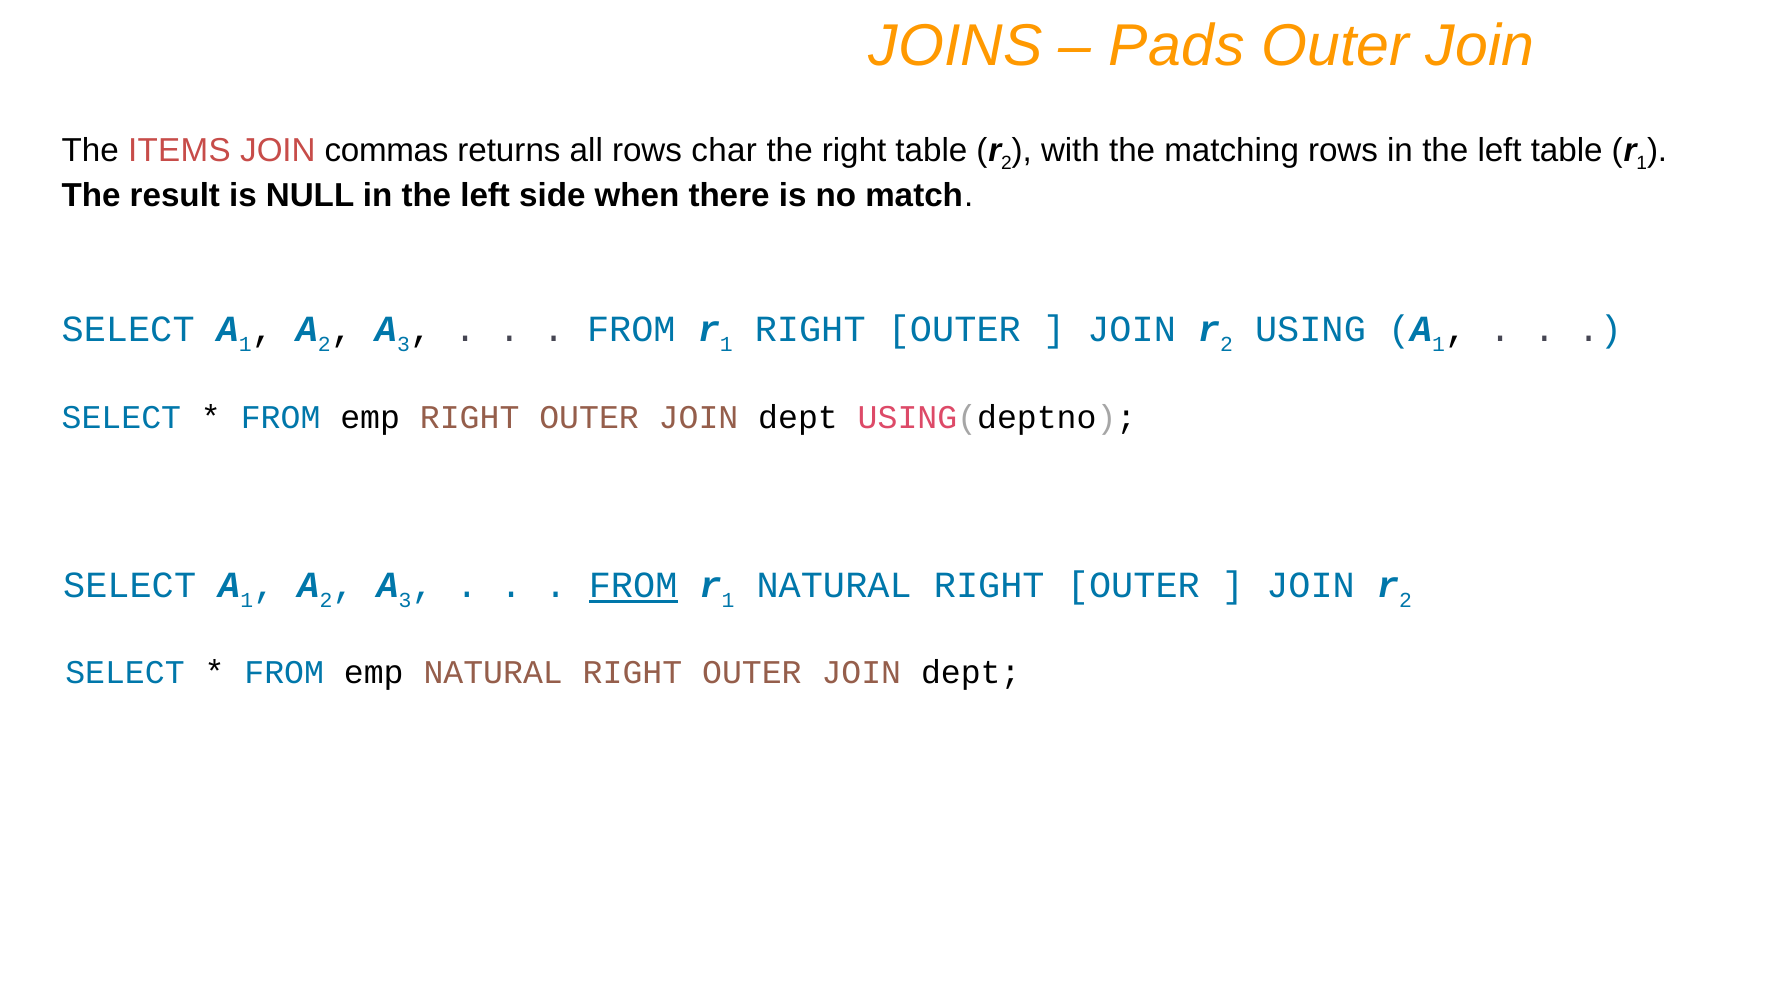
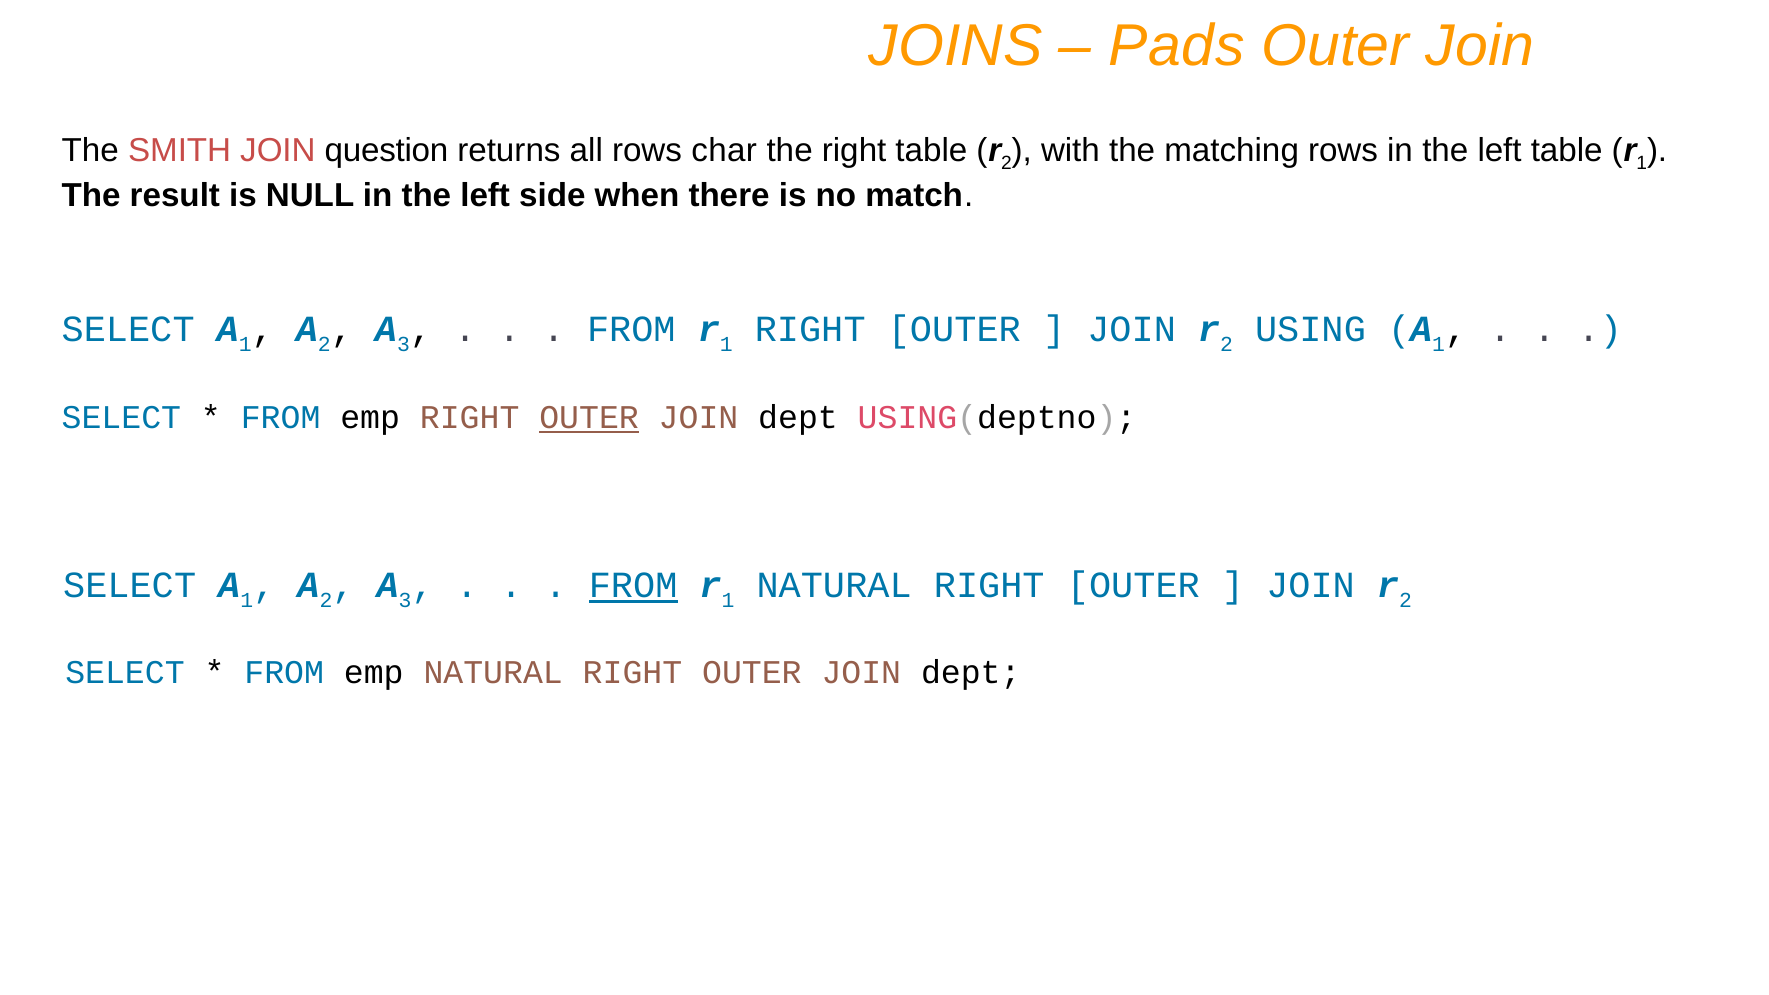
ITEMS: ITEMS -> SMITH
commas: commas -> question
OUTER at (589, 417) underline: none -> present
